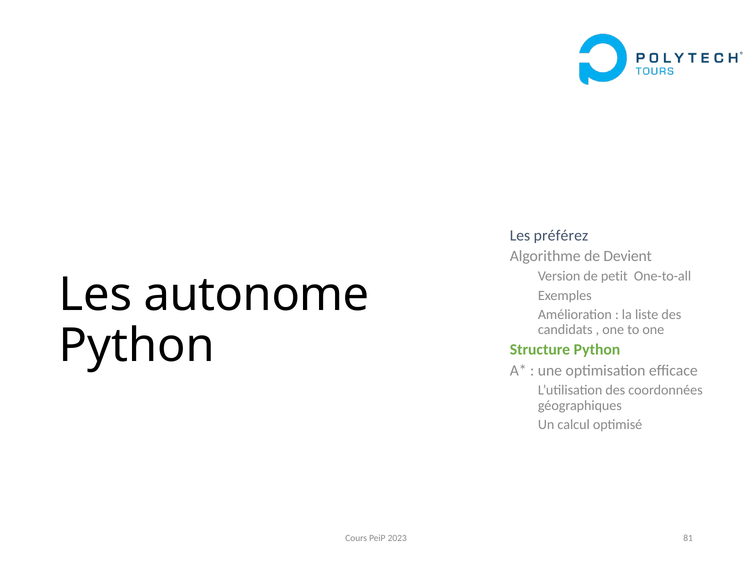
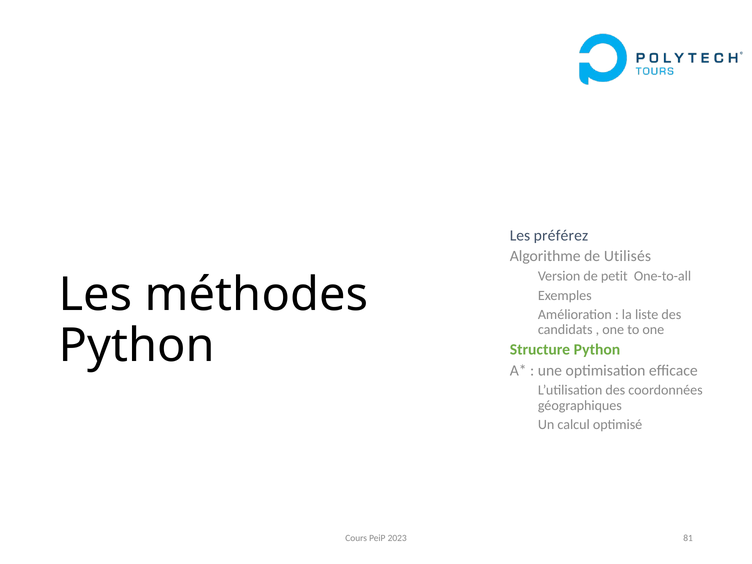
Devient: Devient -> Utilisés
autonome: autonome -> méthodes
